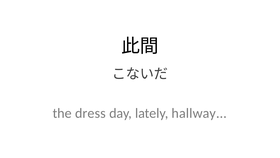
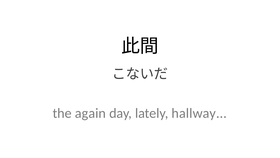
dress: dress -> again
